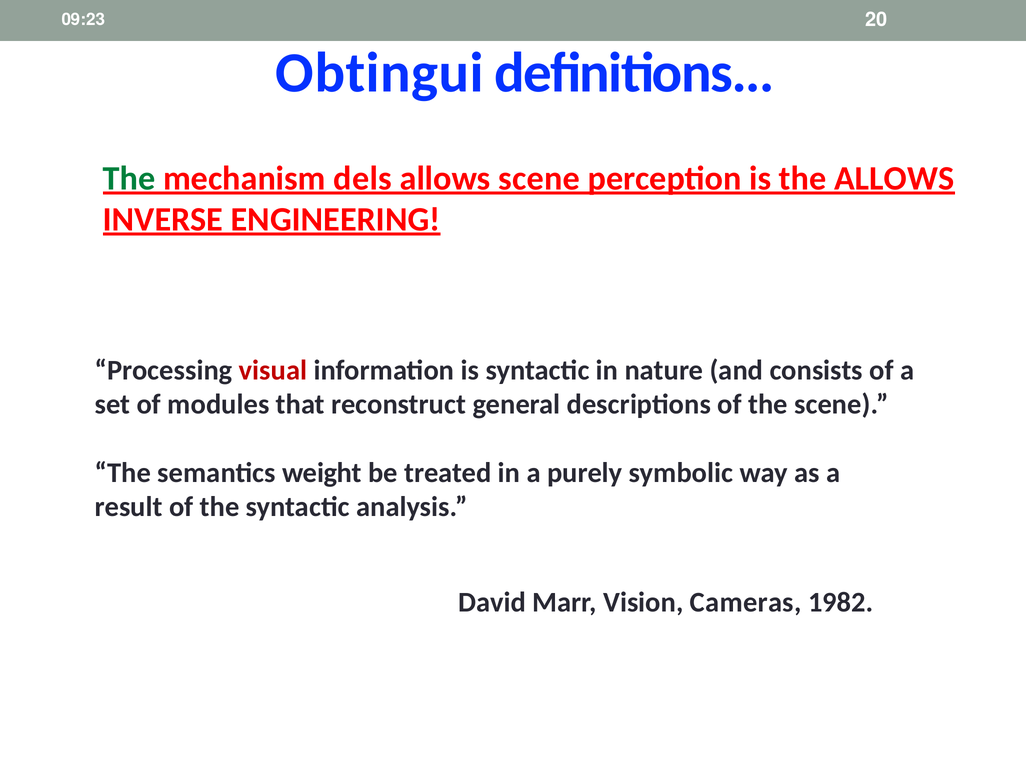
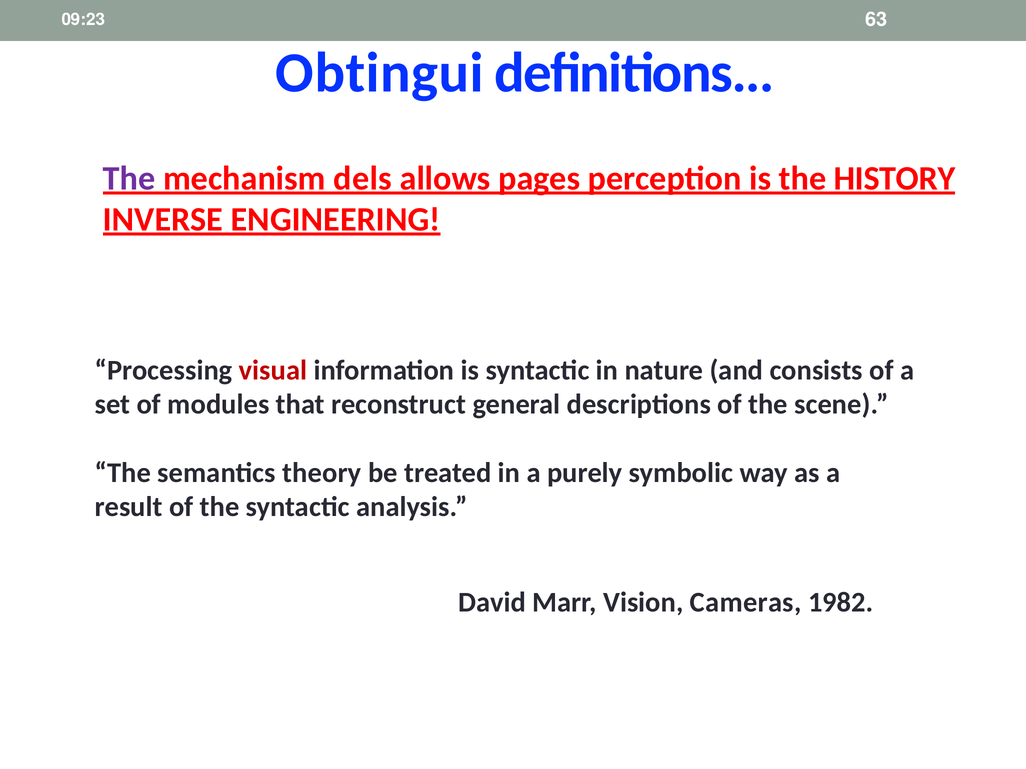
20: 20 -> 63
The at (129, 178) colour: green -> purple
allows scene: scene -> pages
the ALLOWS: ALLOWS -> HISTORY
weight: weight -> theory
